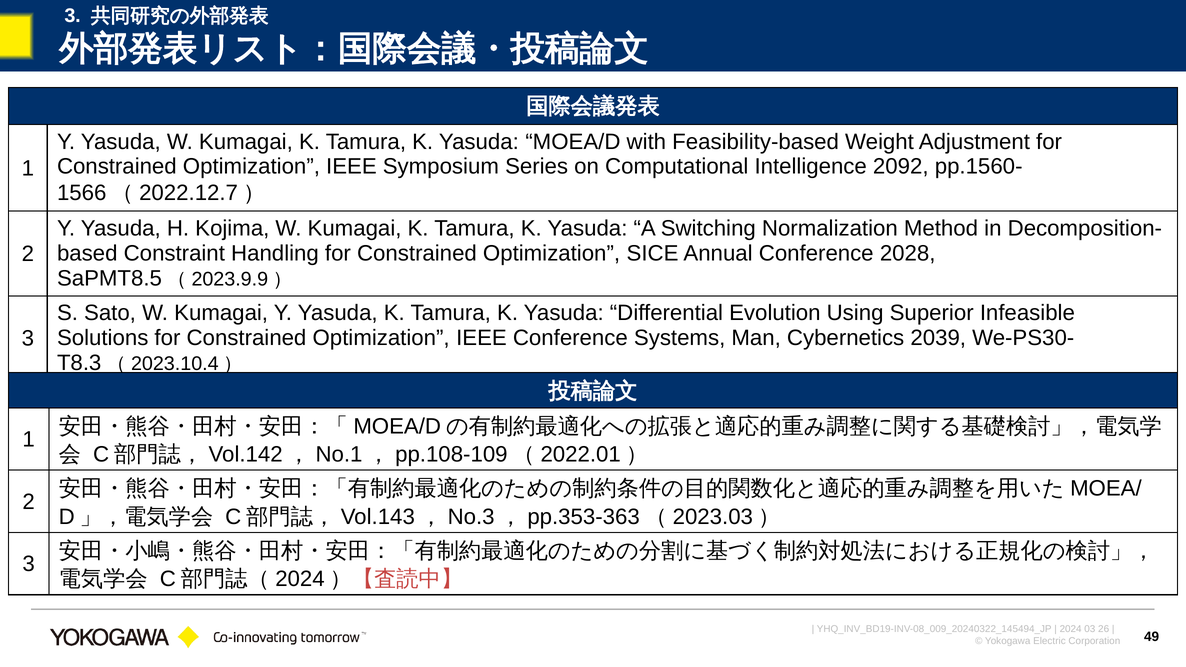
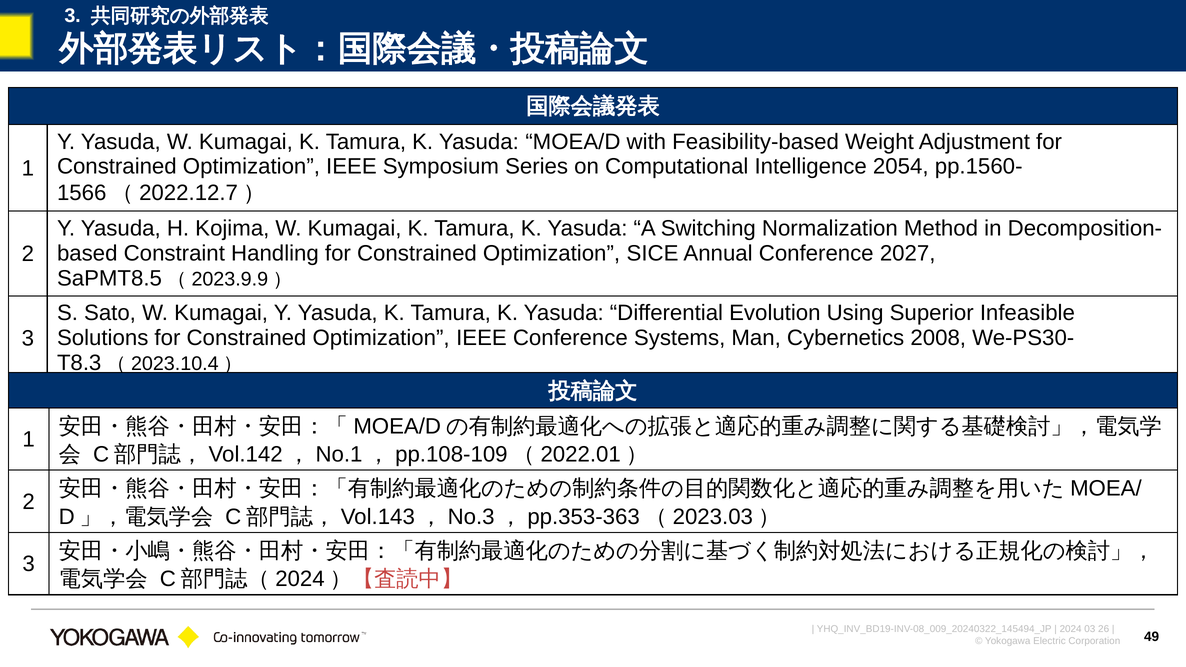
2092: 2092 -> 2054
2028: 2028 -> 2027
2039: 2039 -> 2008
